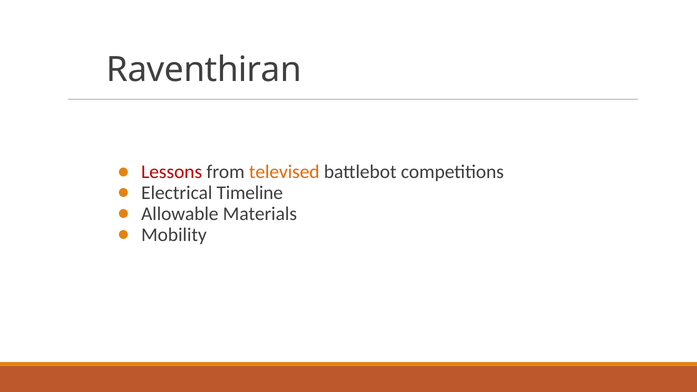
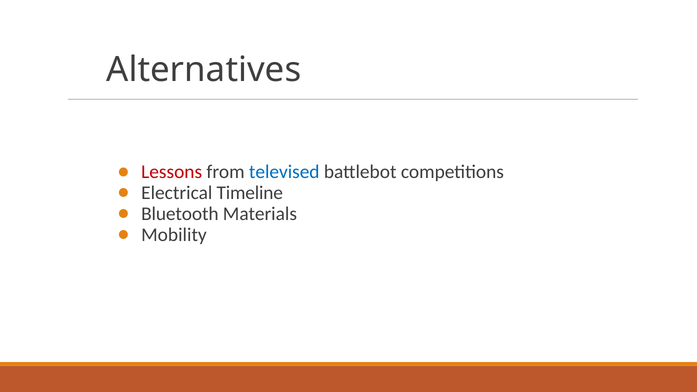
Raventhiran: Raventhiran -> Alternatives
televised colour: orange -> blue
Allowable: Allowable -> Bluetooth
